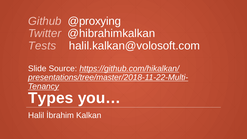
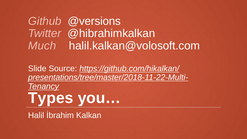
@proxying: @proxying -> @versions
Tests: Tests -> Much
